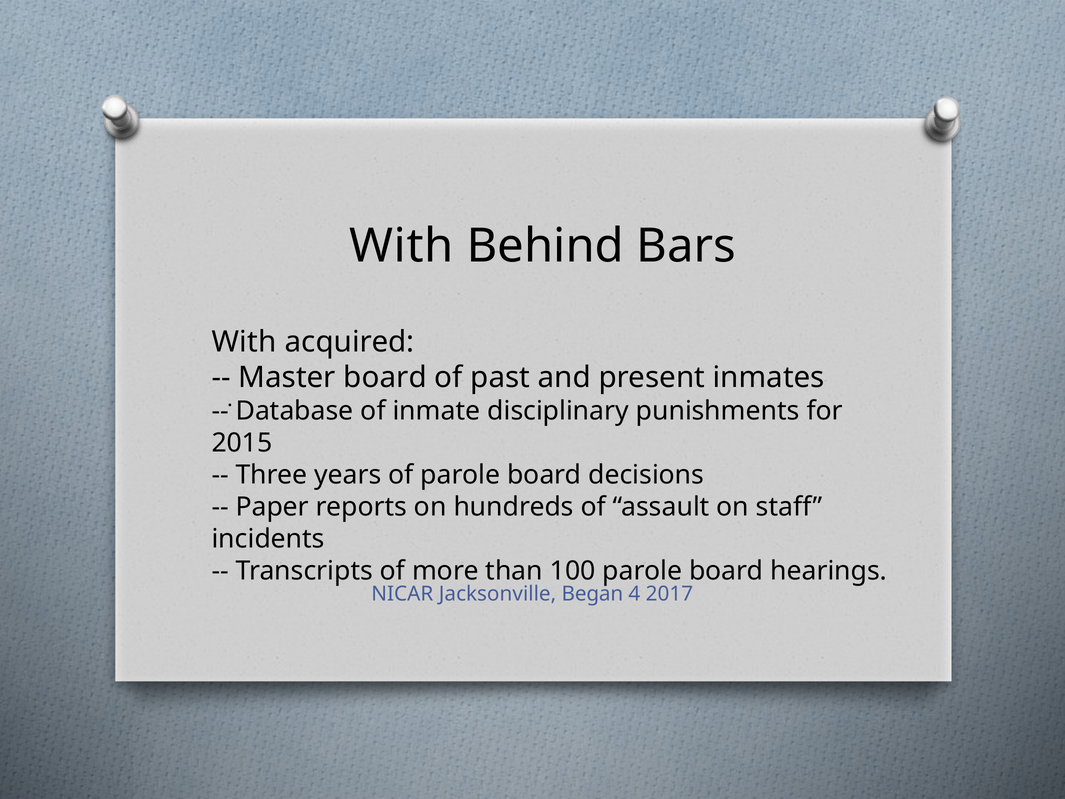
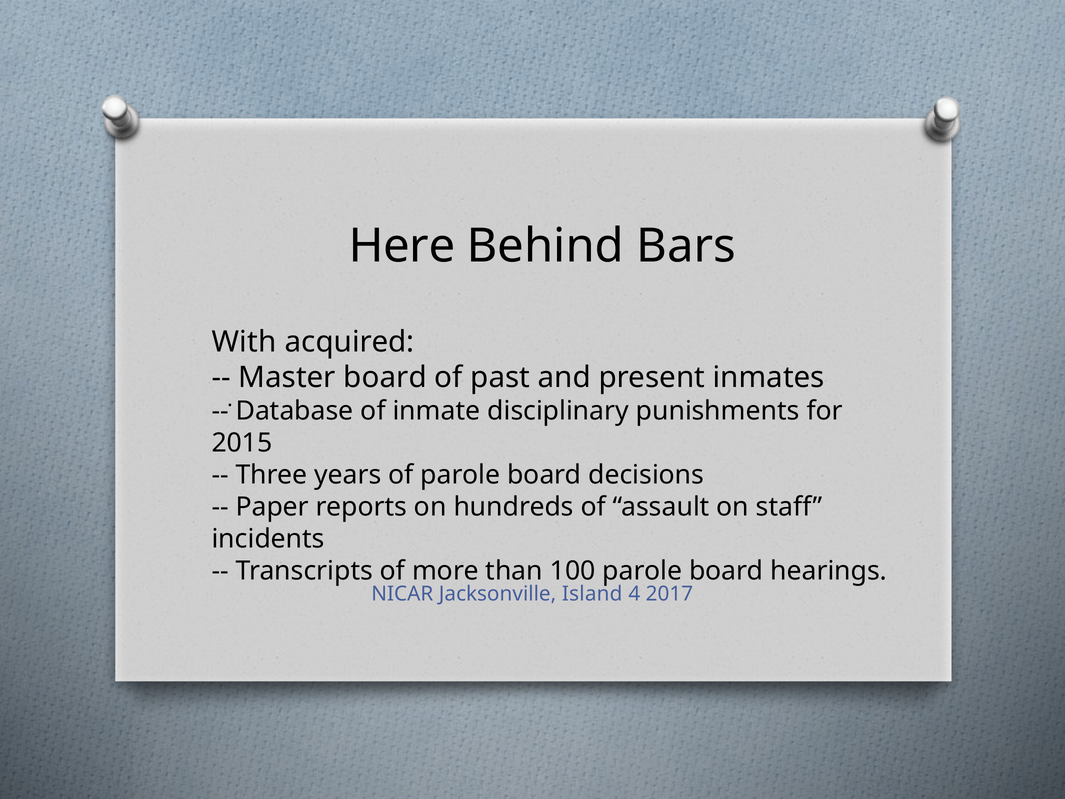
With at (401, 246): With -> Here
Began: Began -> Island
